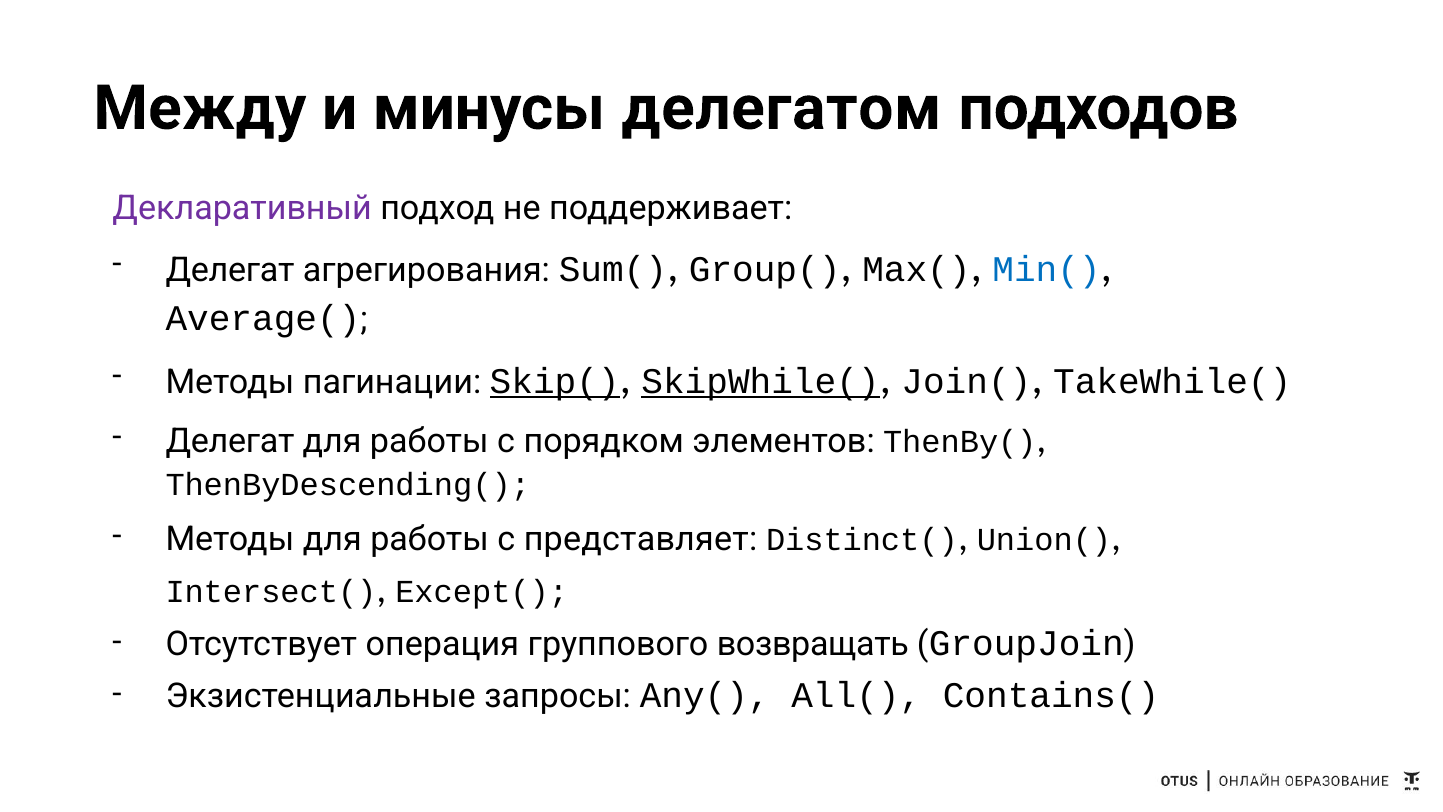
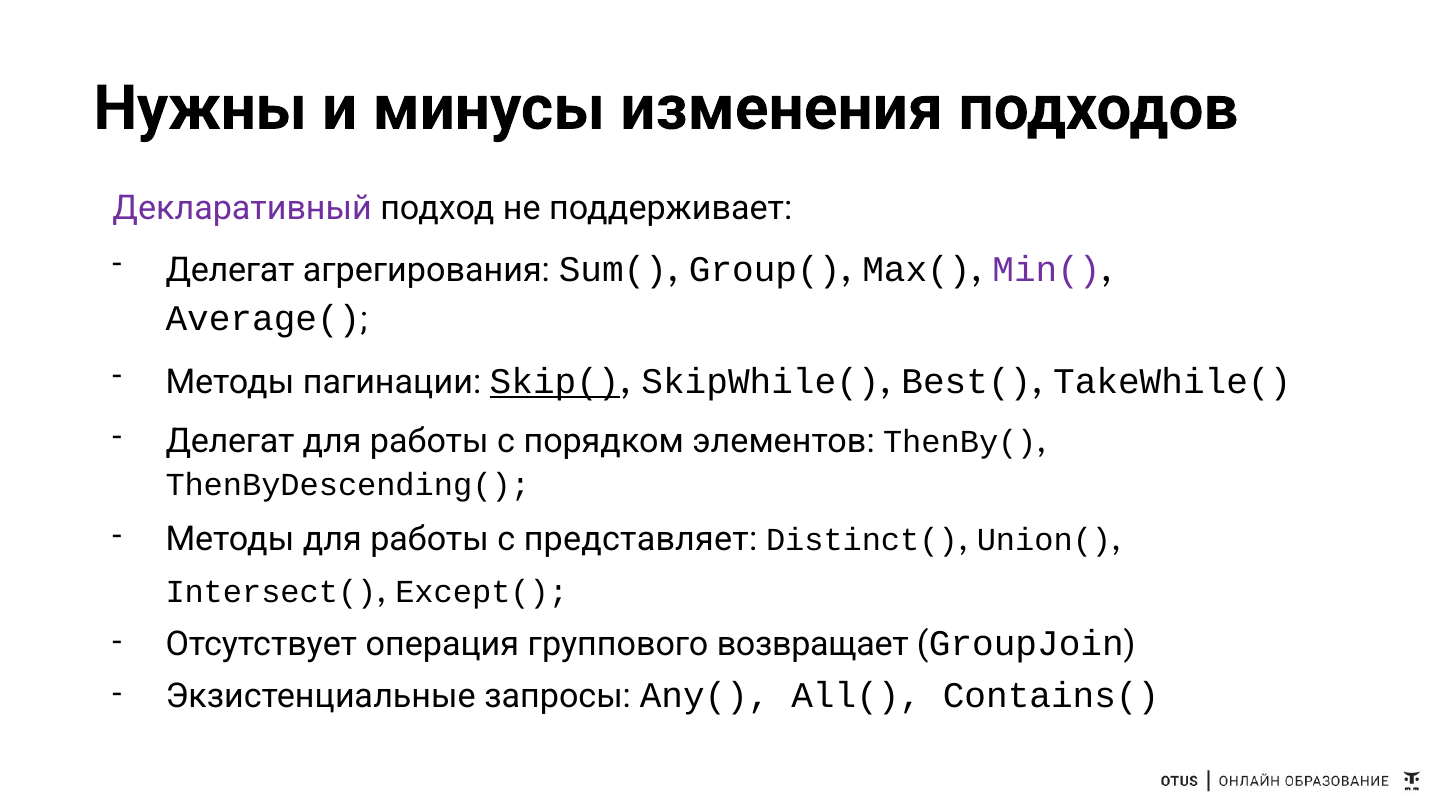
Между: Между -> Нужны
делегатом: делегатом -> изменения
Min( colour: blue -> purple
SkipWhile( underline: present -> none
Join(: Join( -> Best(
возвращать: возвращать -> возвращает
